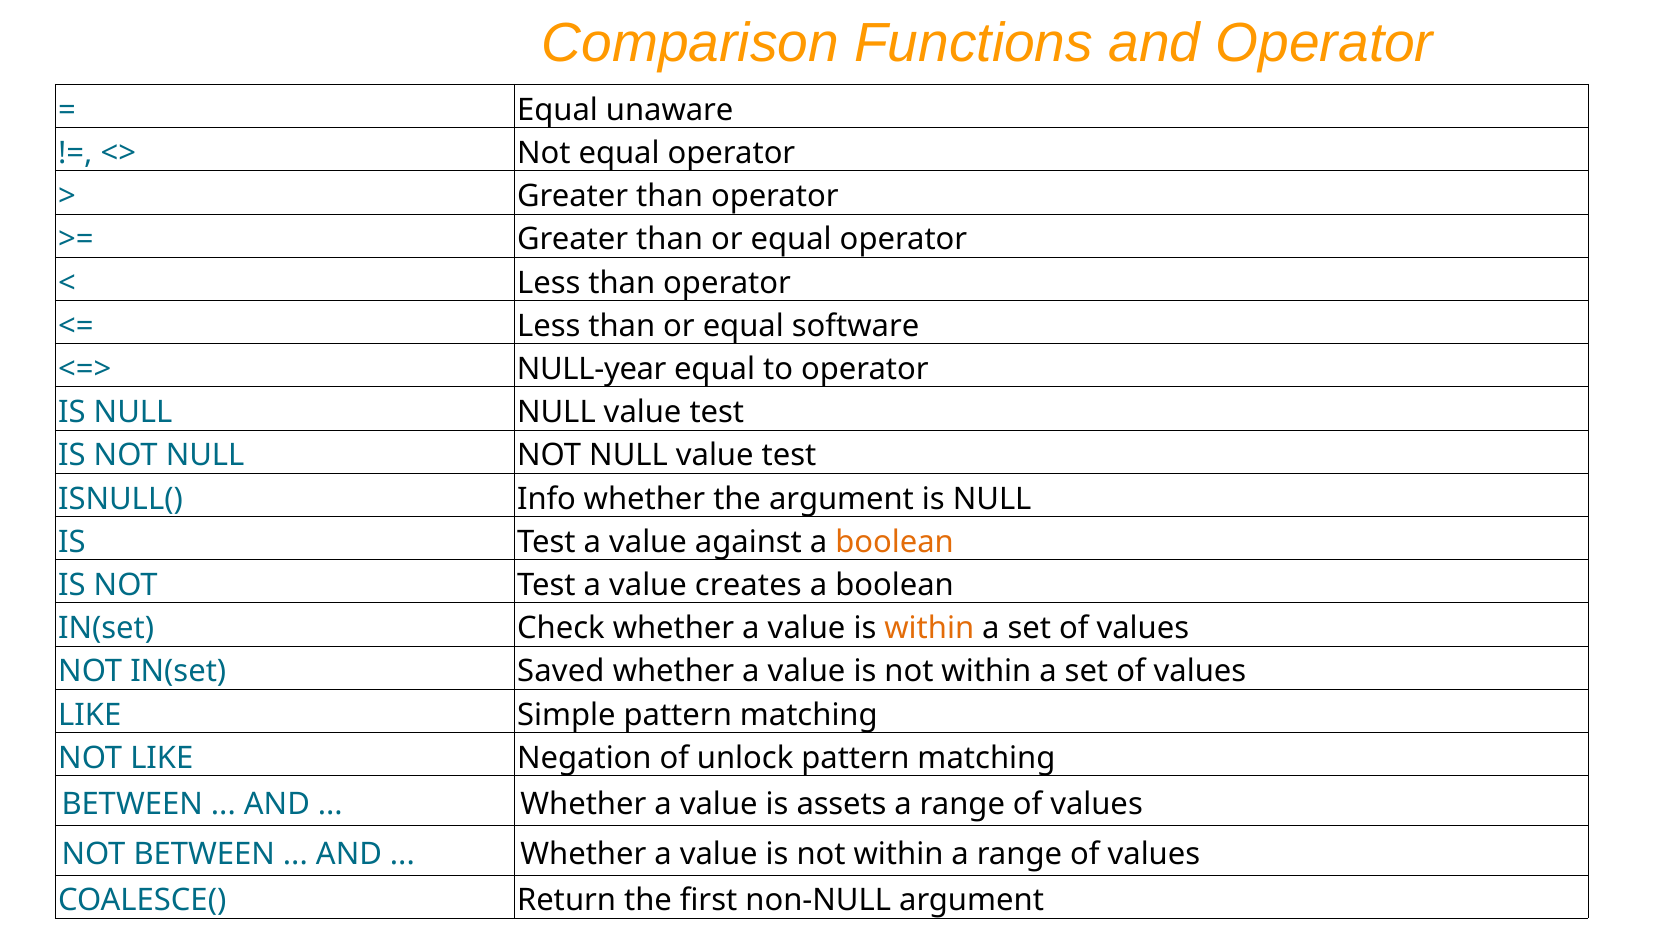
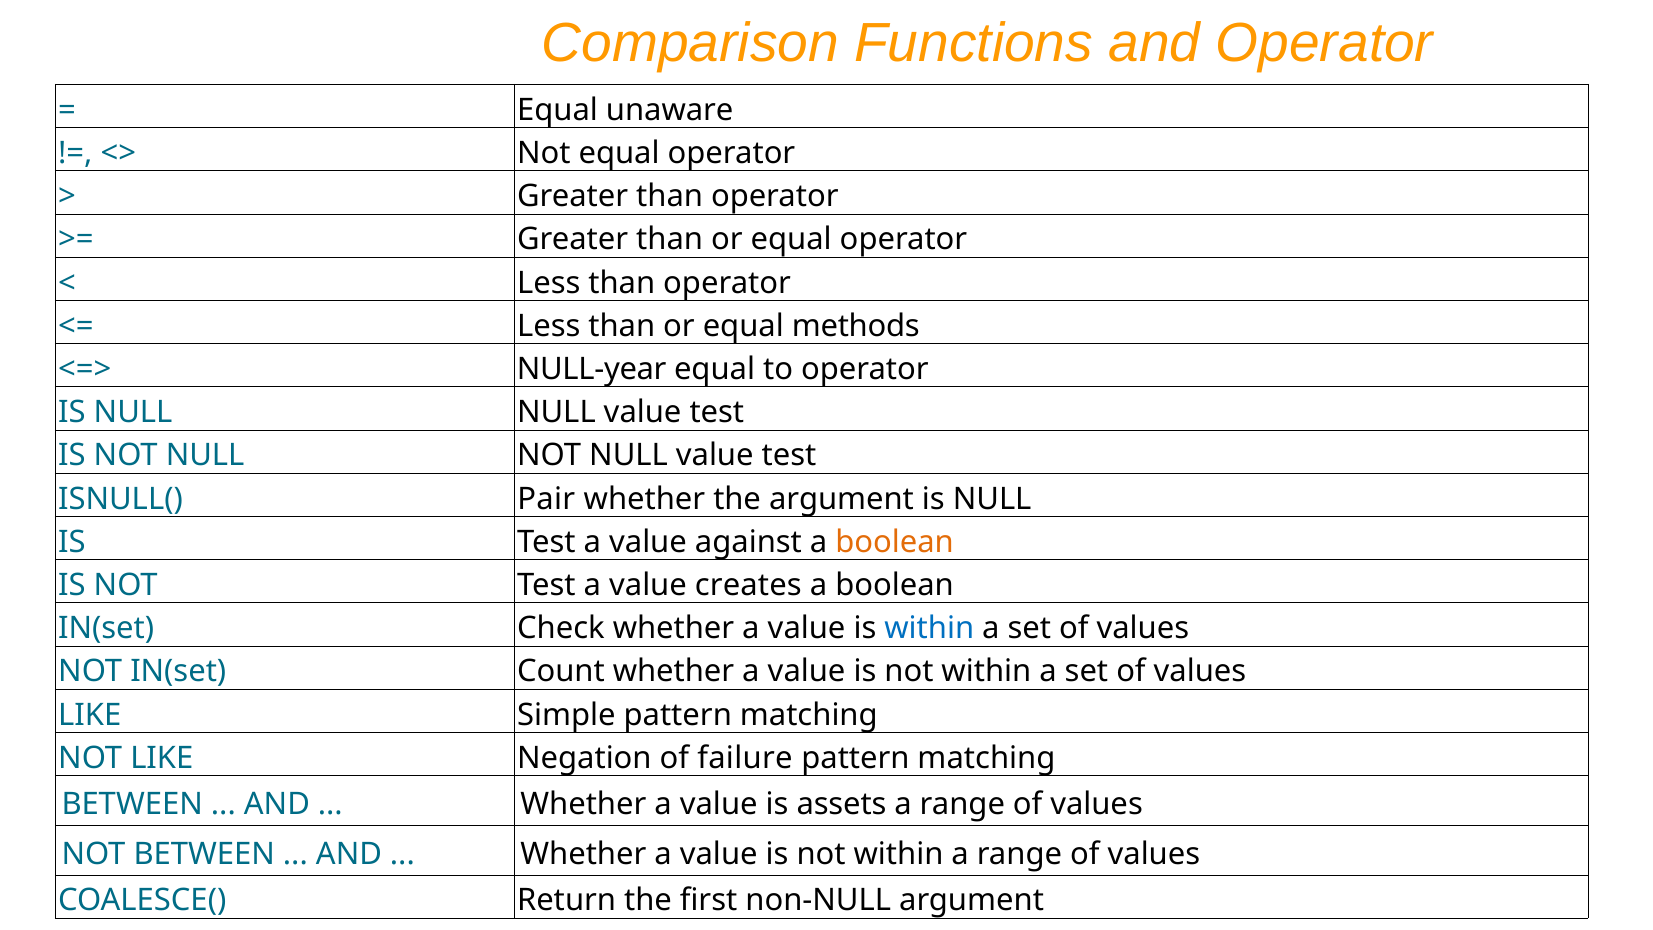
software: software -> methods
Info: Info -> Pair
within at (929, 628) colour: orange -> blue
Saved: Saved -> Count
unlock: unlock -> failure
